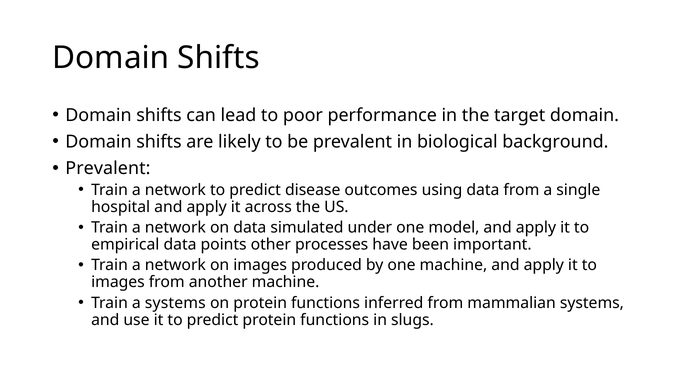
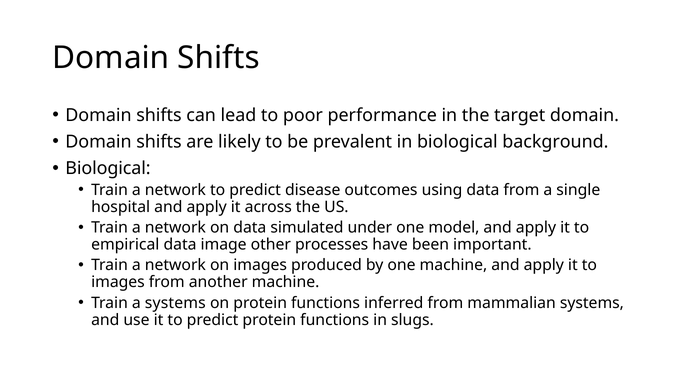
Prevalent at (108, 168): Prevalent -> Biological
points: points -> image
